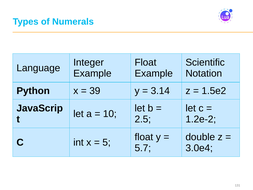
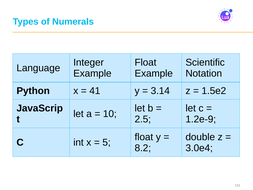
39: 39 -> 41
1.2e-2: 1.2e-2 -> 1.2e-9
5.7: 5.7 -> 8.2
